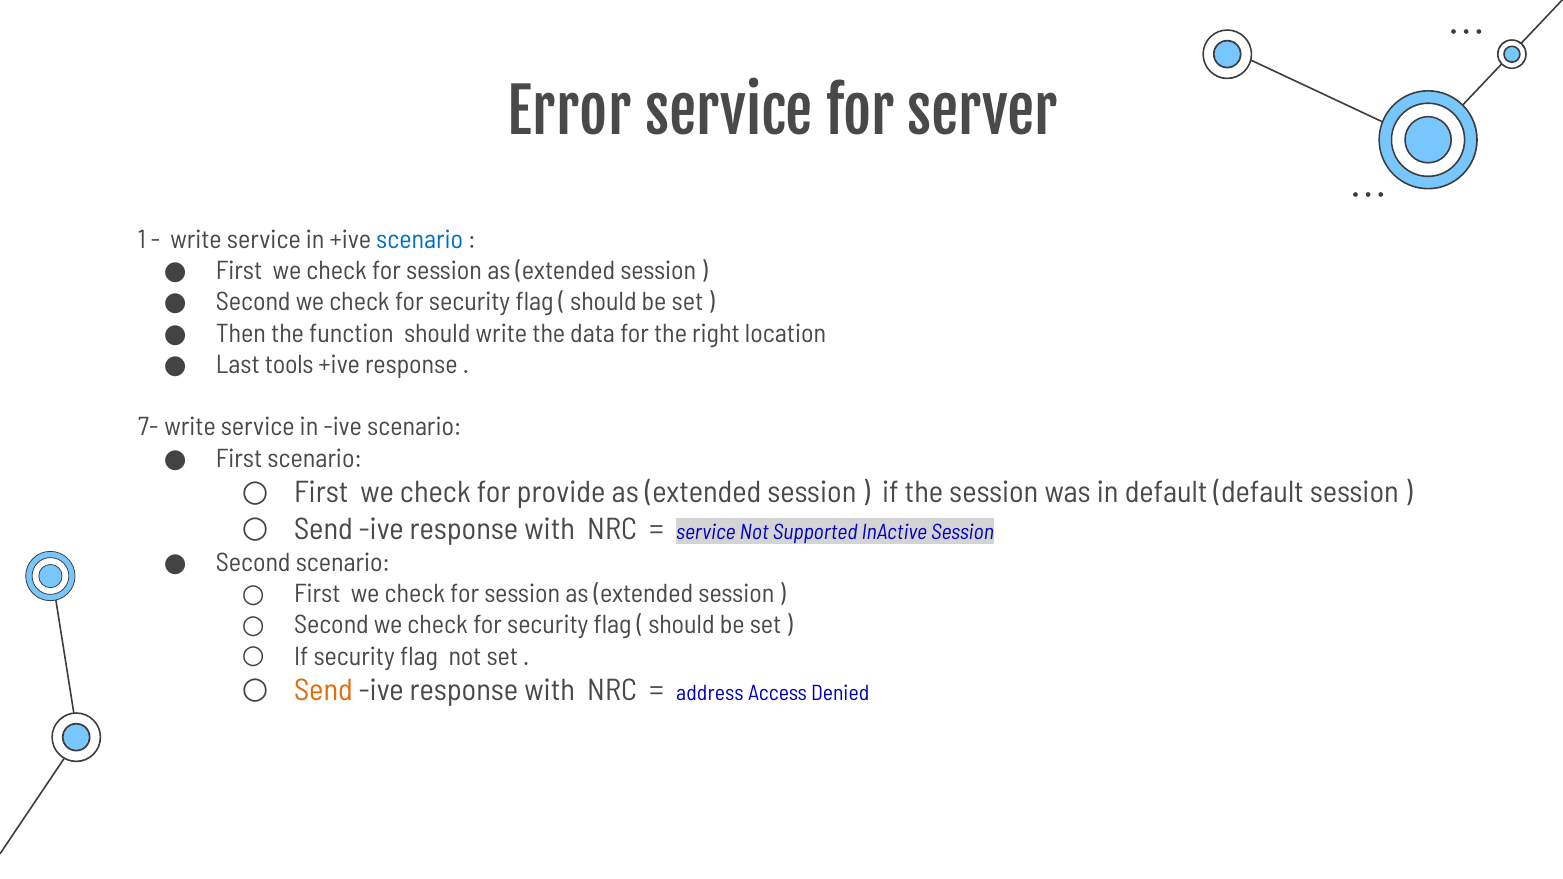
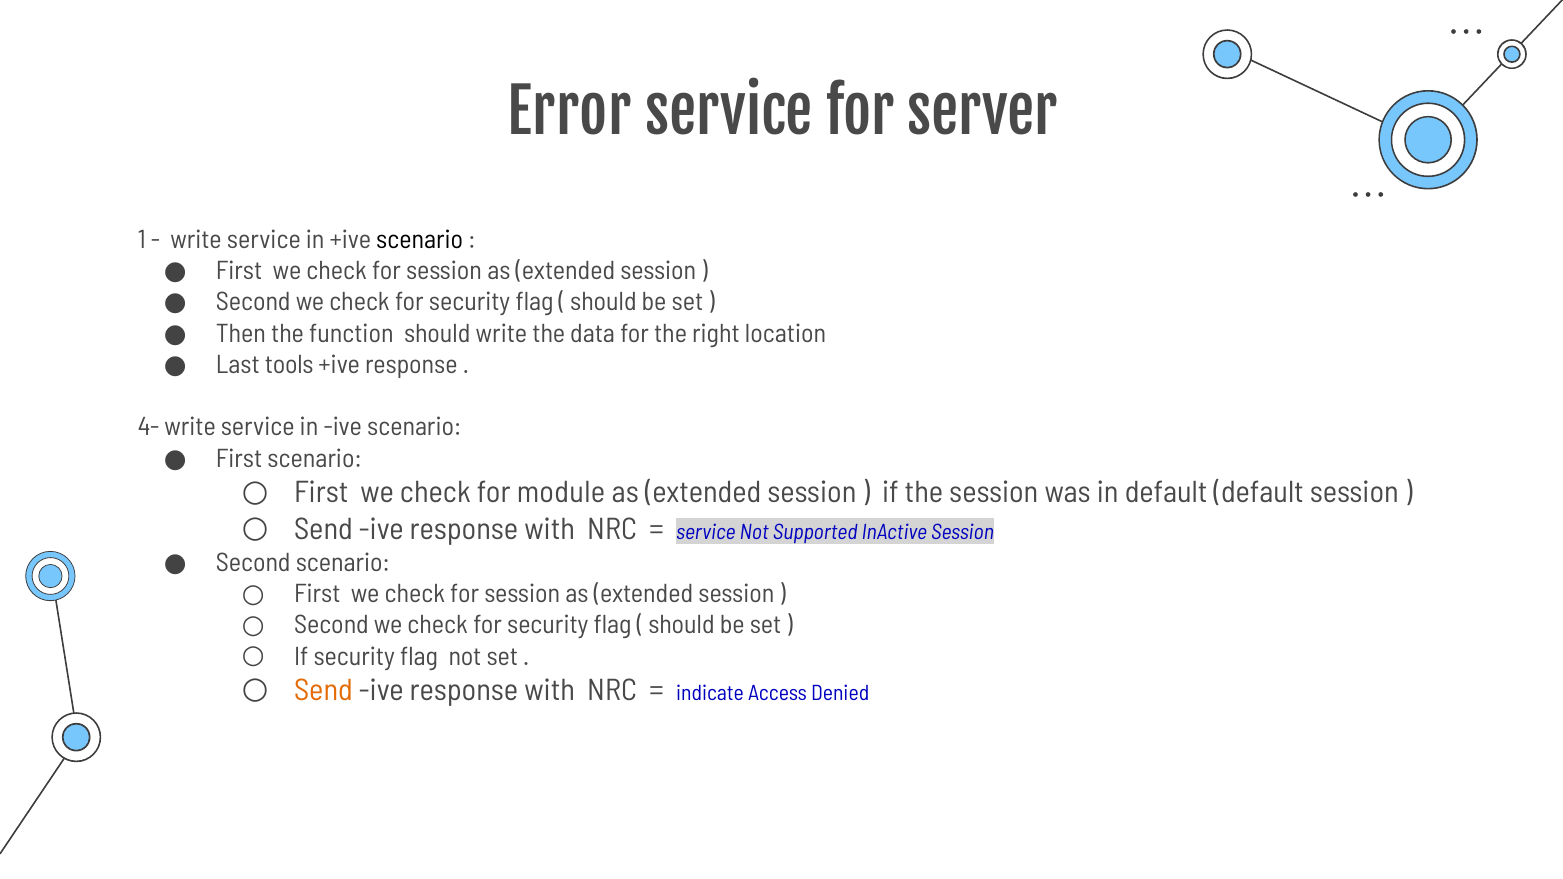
scenario at (420, 240) colour: blue -> black
7-: 7- -> 4-
provide: provide -> module
address: address -> indicate
